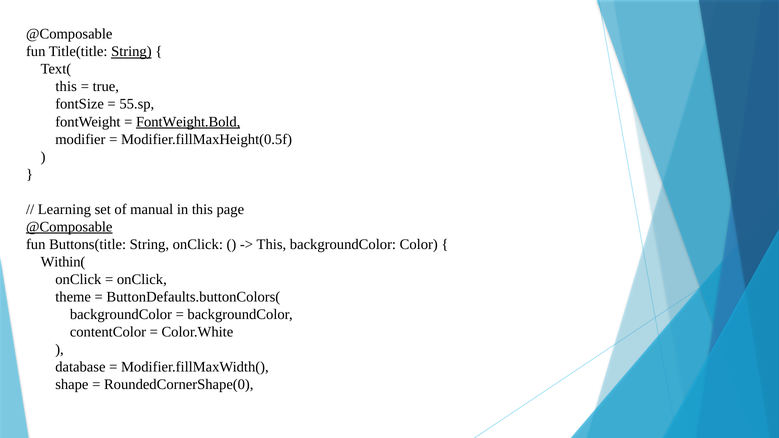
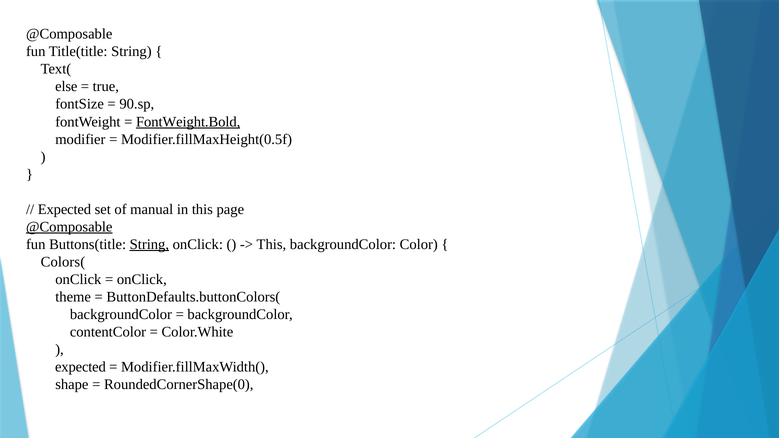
String at (131, 52) underline: present -> none
this at (66, 87): this -> else
55.sp: 55.sp -> 90.sp
Learning at (64, 209): Learning -> Expected
String at (149, 244) underline: none -> present
Within(: Within( -> Colors(
database at (80, 367): database -> expected
